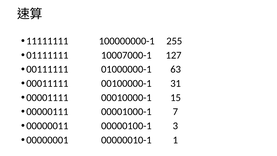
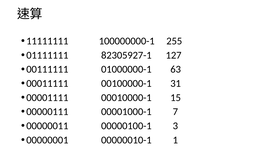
10007000-1: 10007000-1 -> 82305927-1
